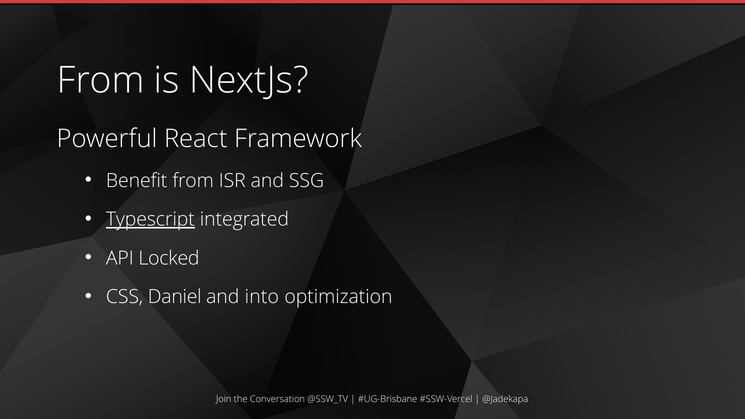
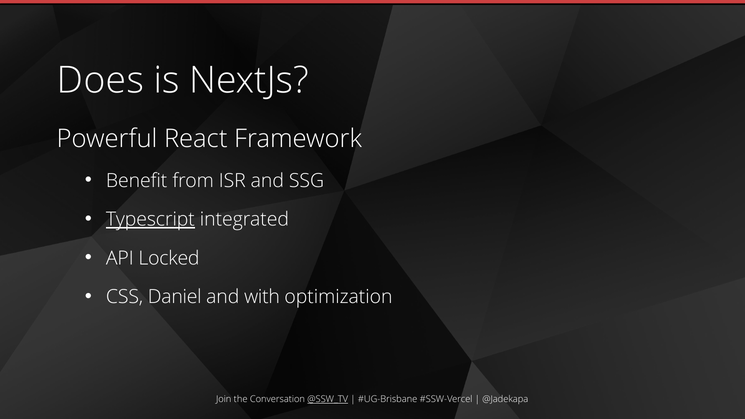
From at (101, 81): From -> Does
into: into -> with
@SSW_TV underline: none -> present
